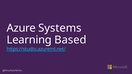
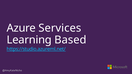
Systems: Systems -> Services
